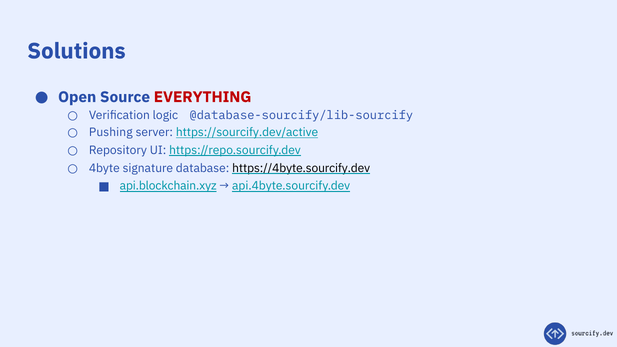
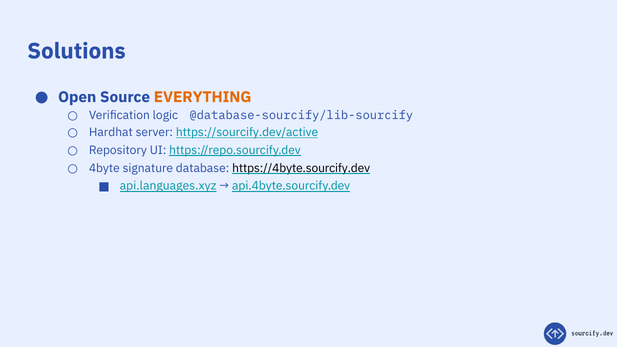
EVERYTHING colour: red -> orange
Pushing: Pushing -> Hardhat
api.blockchain.xyz: api.blockchain.xyz -> api.languages.xyz
